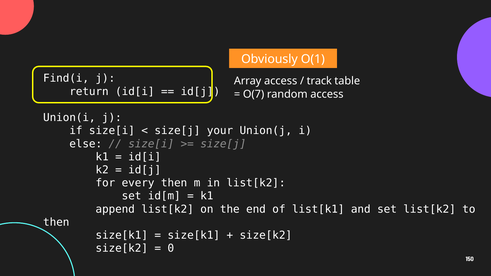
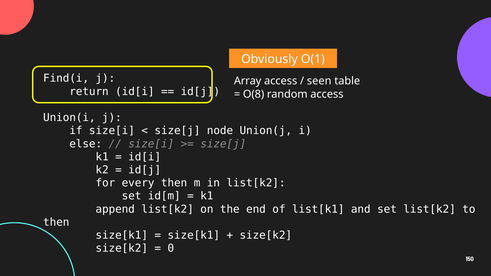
track: track -> seen
O(7: O(7 -> O(8
your: your -> node
